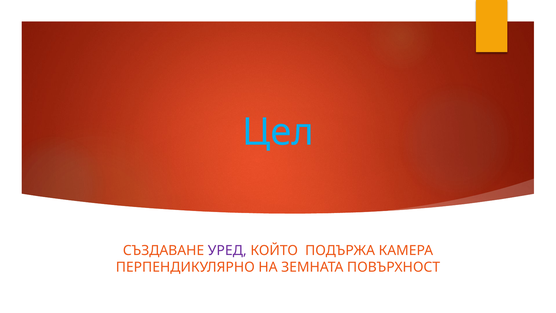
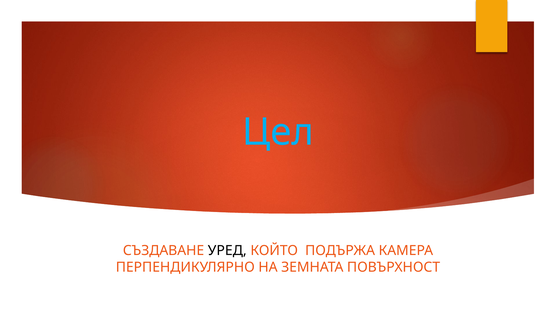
УРЕД colour: purple -> black
